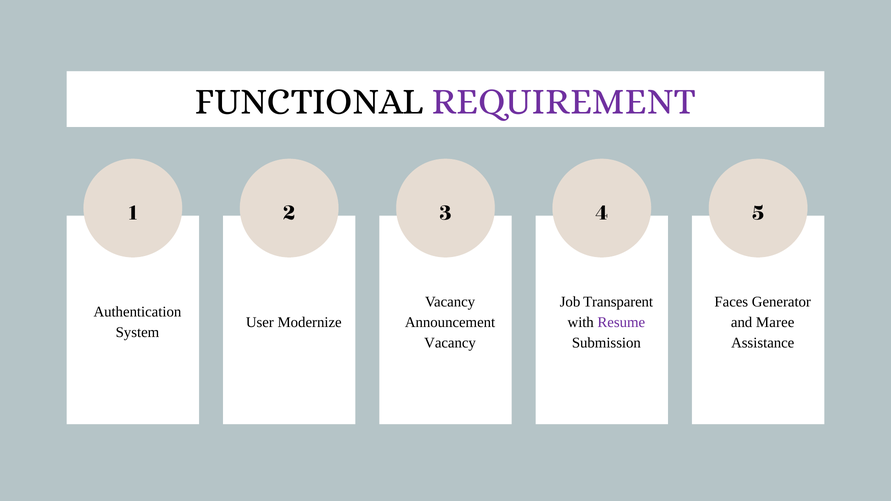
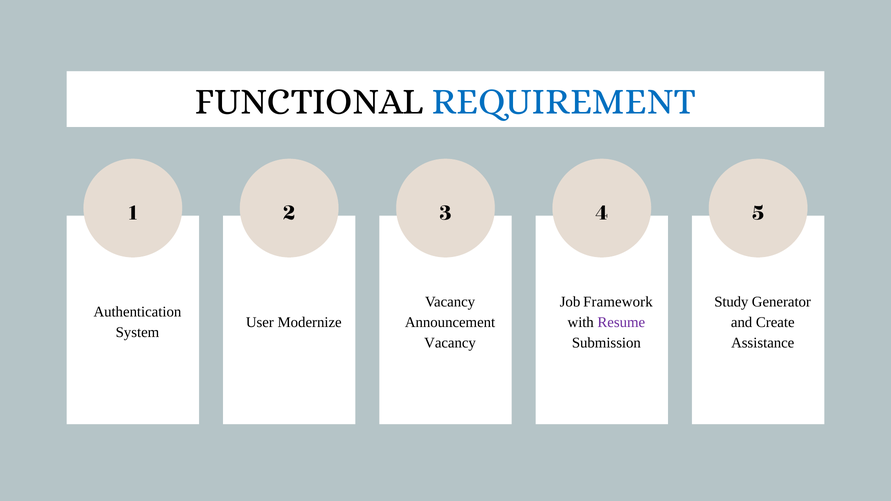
REQUIREMENT colour: purple -> blue
Transparent: Transparent -> Framework
Faces: Faces -> Study
Maree: Maree -> Create
